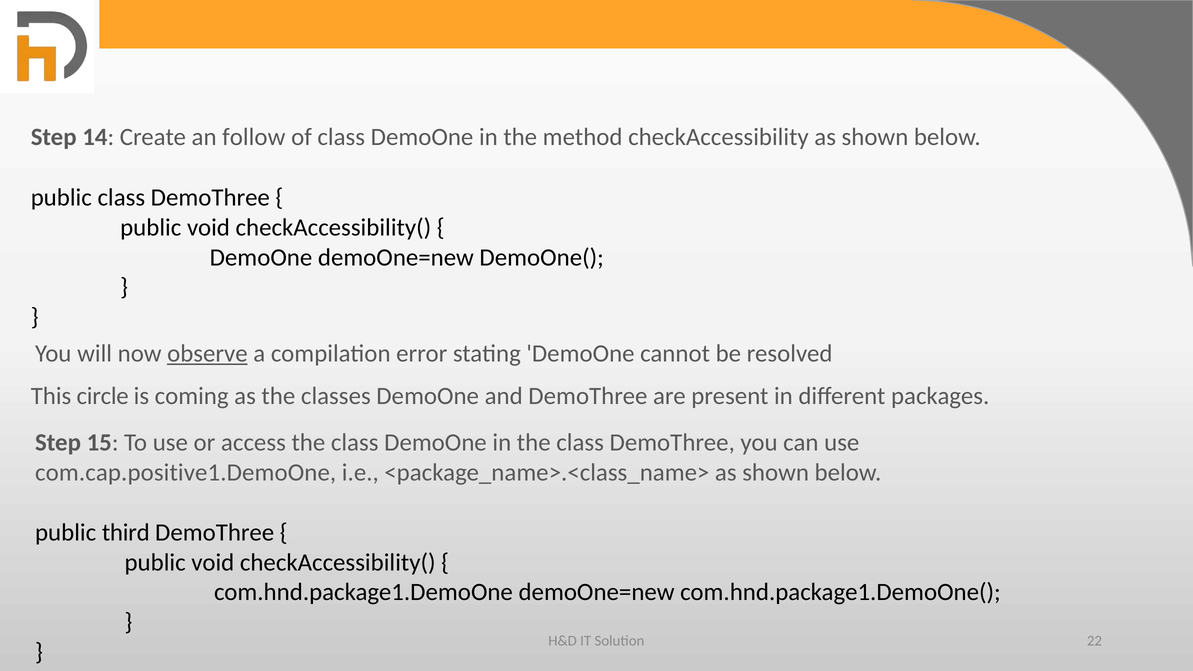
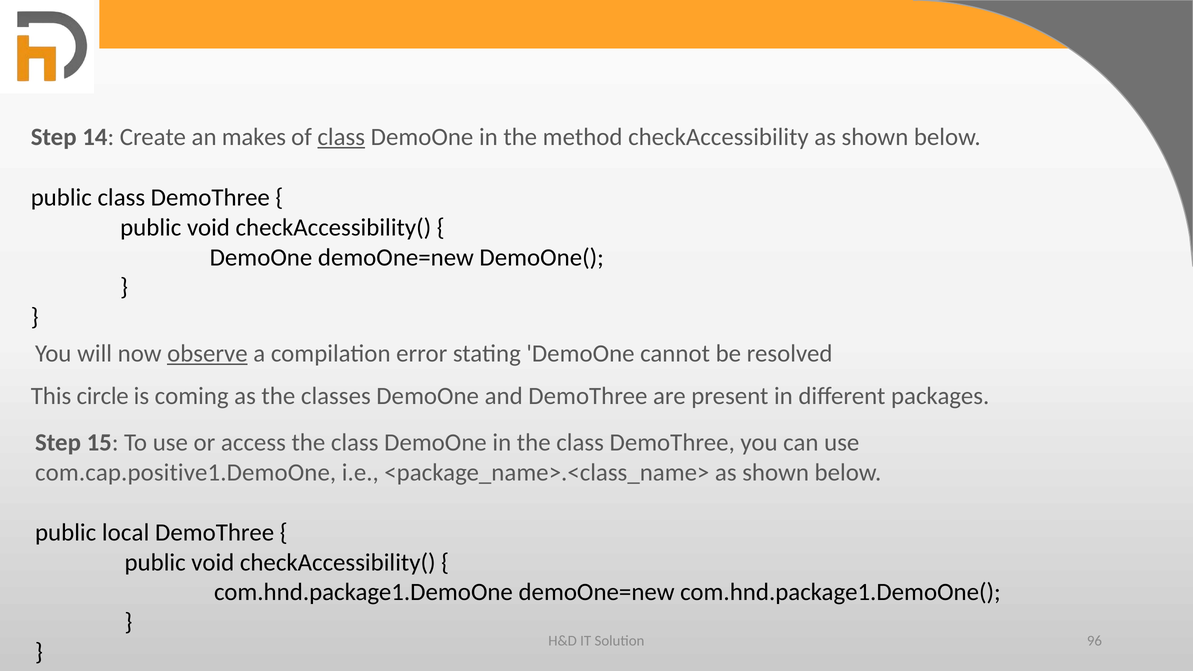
follow: follow -> makes
class at (341, 137) underline: none -> present
third: third -> local
22: 22 -> 96
